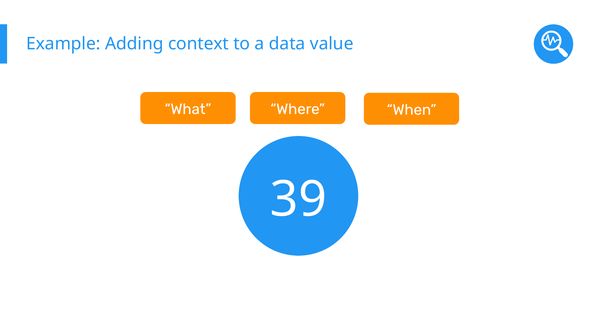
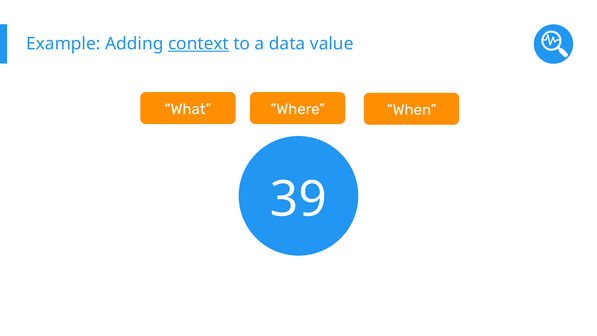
context underline: none -> present
